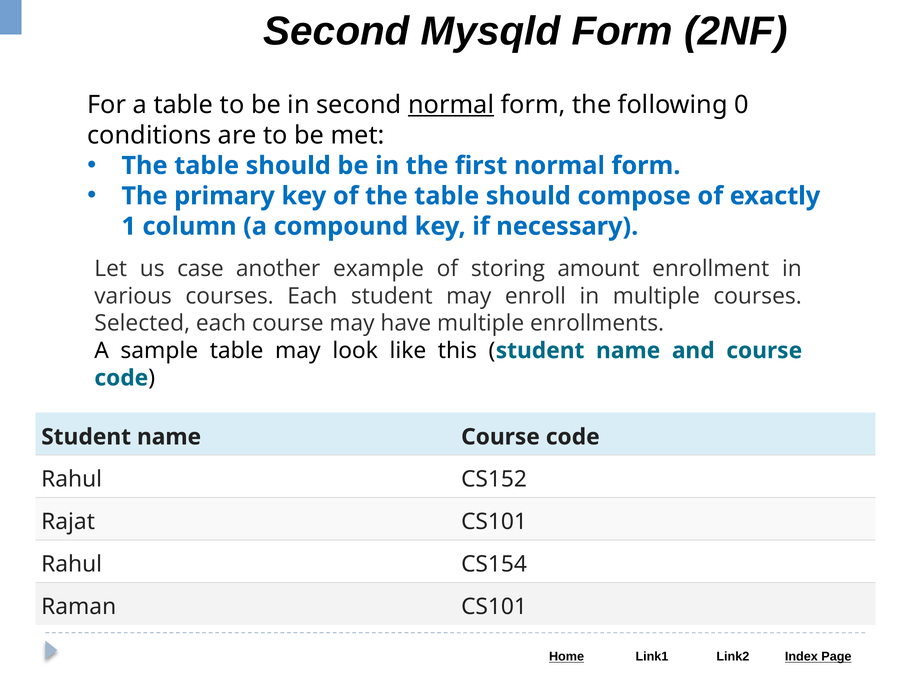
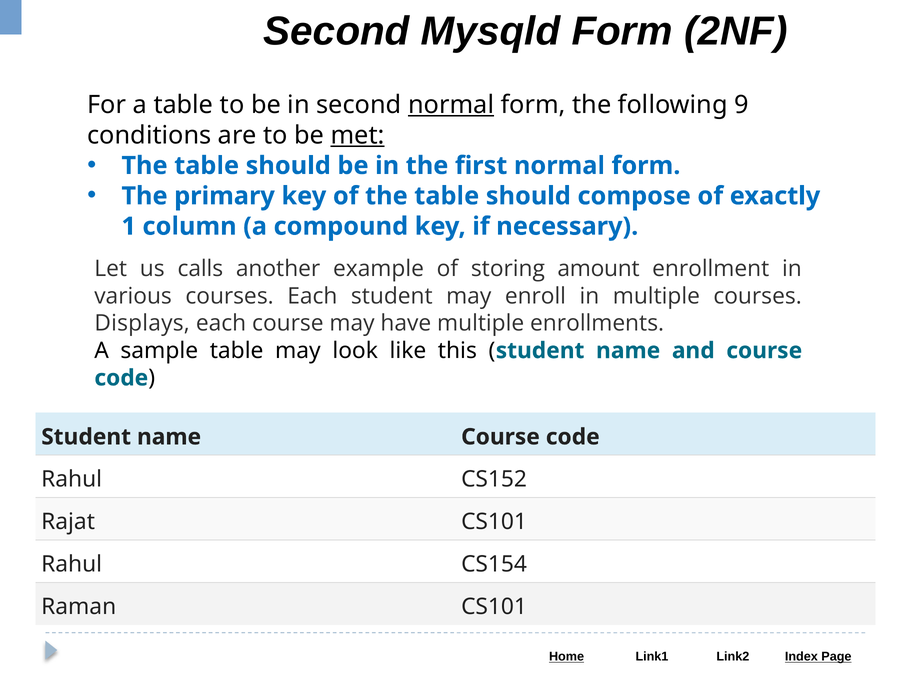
0: 0 -> 9
met underline: none -> present
case: case -> calls
Selected: Selected -> Displays
